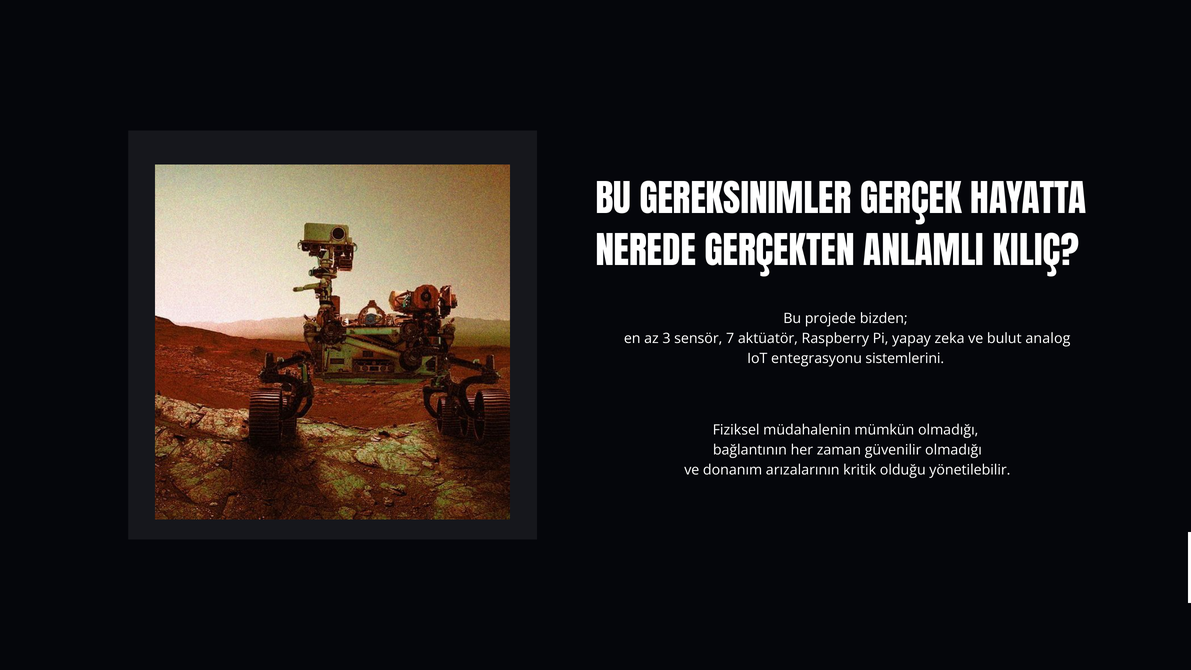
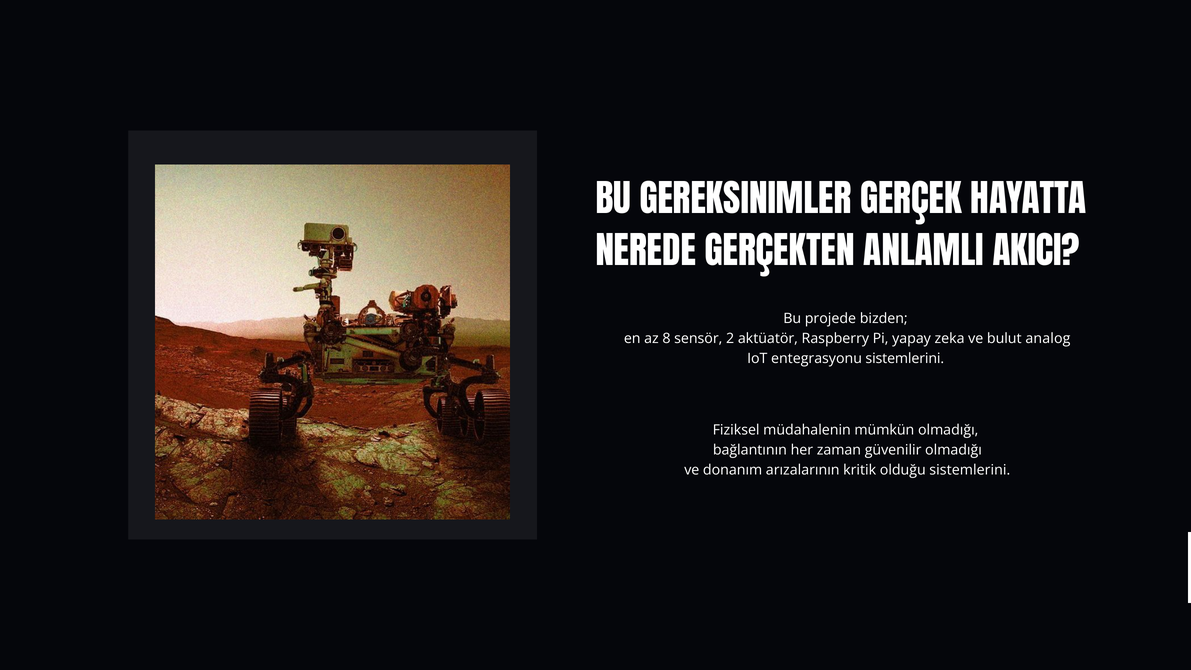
KILIÇ: KILIÇ -> AKICI
3: 3 -> 8
7: 7 -> 2
olduğu yönetilebilir: yönetilebilir -> sistemlerini
